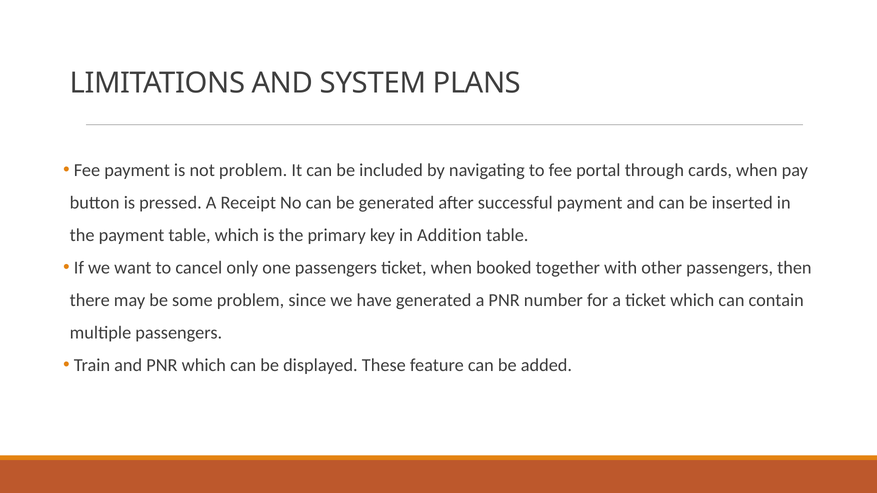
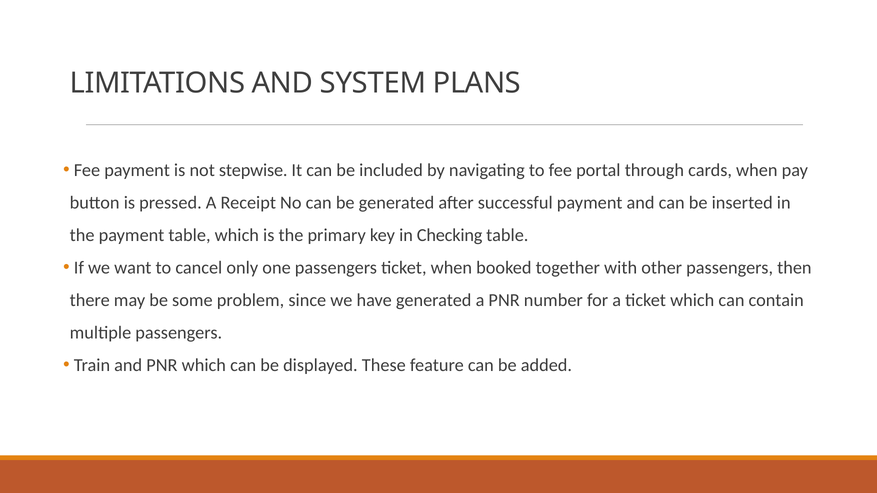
not problem: problem -> stepwise
Addition: Addition -> Checking
